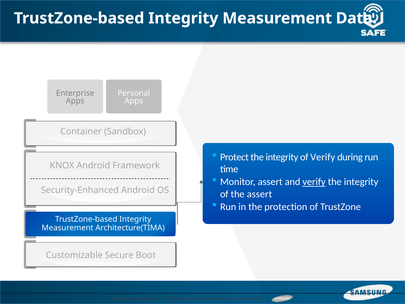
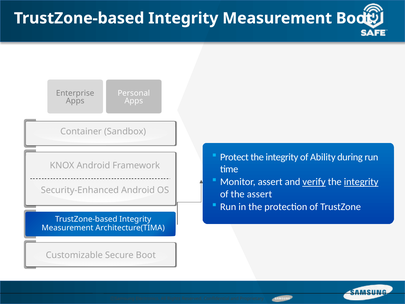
Measurement Data: Data -> Boot
of Verify: Verify -> Ability
integrity at (361, 182) underline: none -> present
